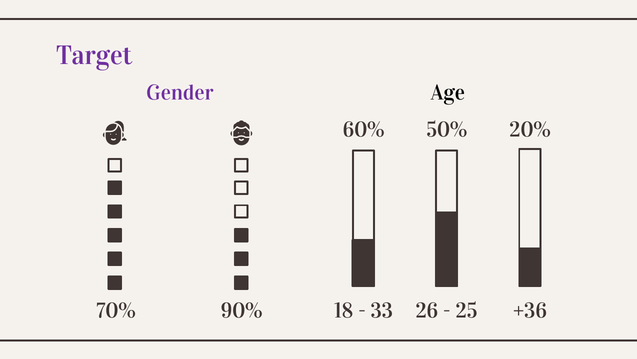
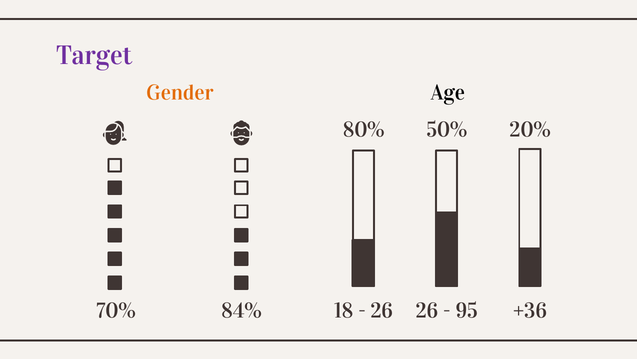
Gender colour: purple -> orange
60%: 60% -> 80%
90%: 90% -> 84%
33 at (382, 310): 33 -> 26
25: 25 -> 95
